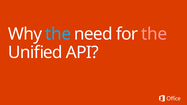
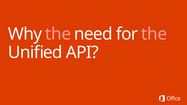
the at (58, 34) colour: light blue -> pink
